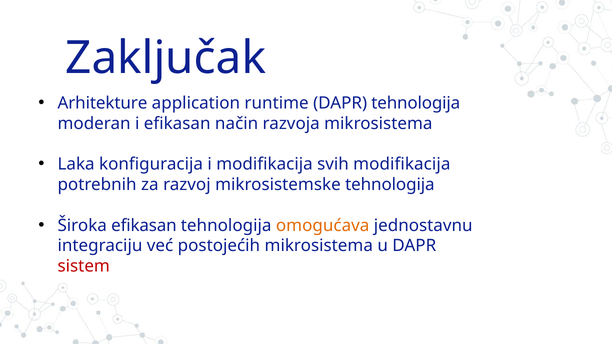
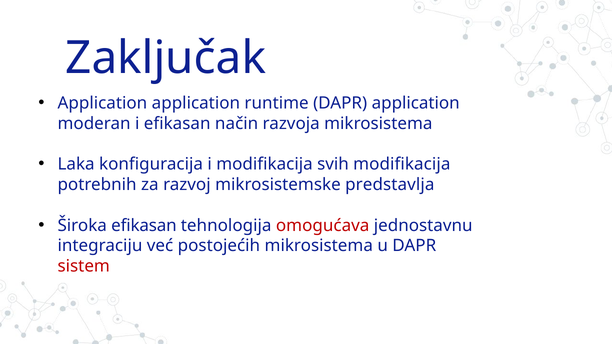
Arhitekture at (102, 103): Arhitekture -> Application
DAPR tehnologija: tehnologija -> application
mikrosistemske tehnologija: tehnologija -> predstavlja
omogućava colour: orange -> red
